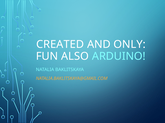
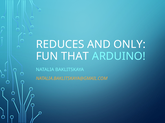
CREATED: CREATED -> REDUCES
ALSO: ALSO -> THAT
